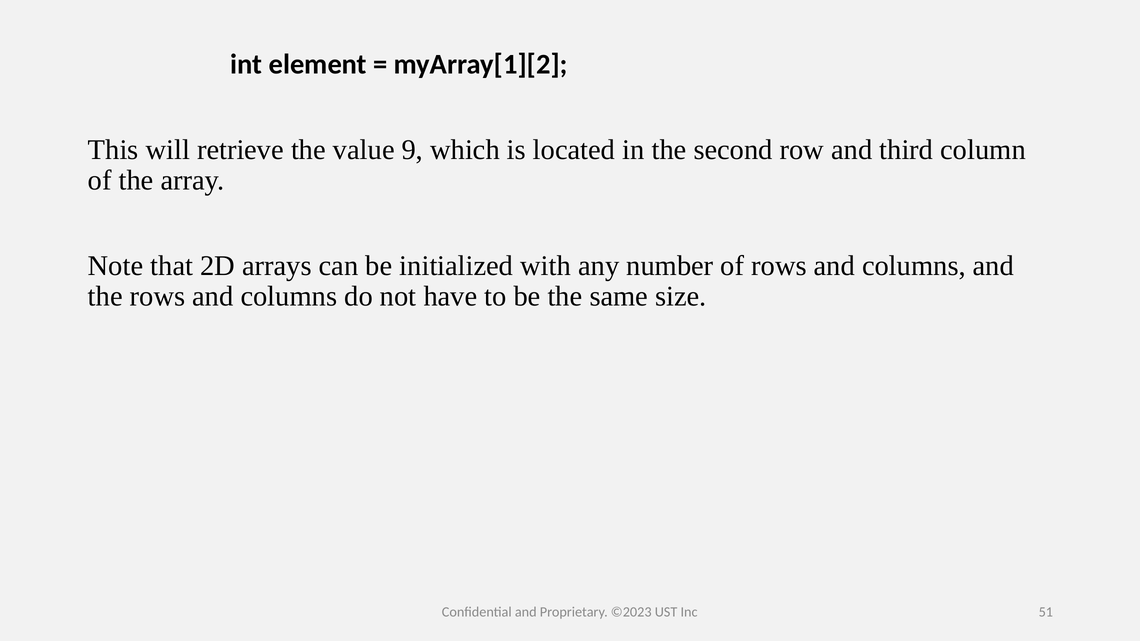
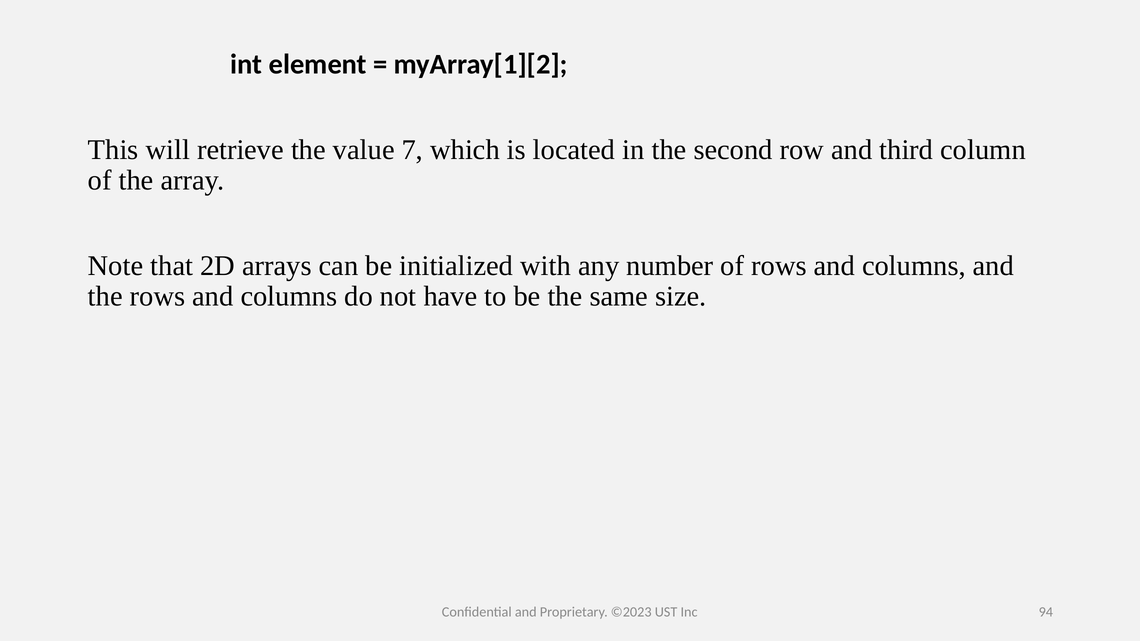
9: 9 -> 7
51: 51 -> 94
